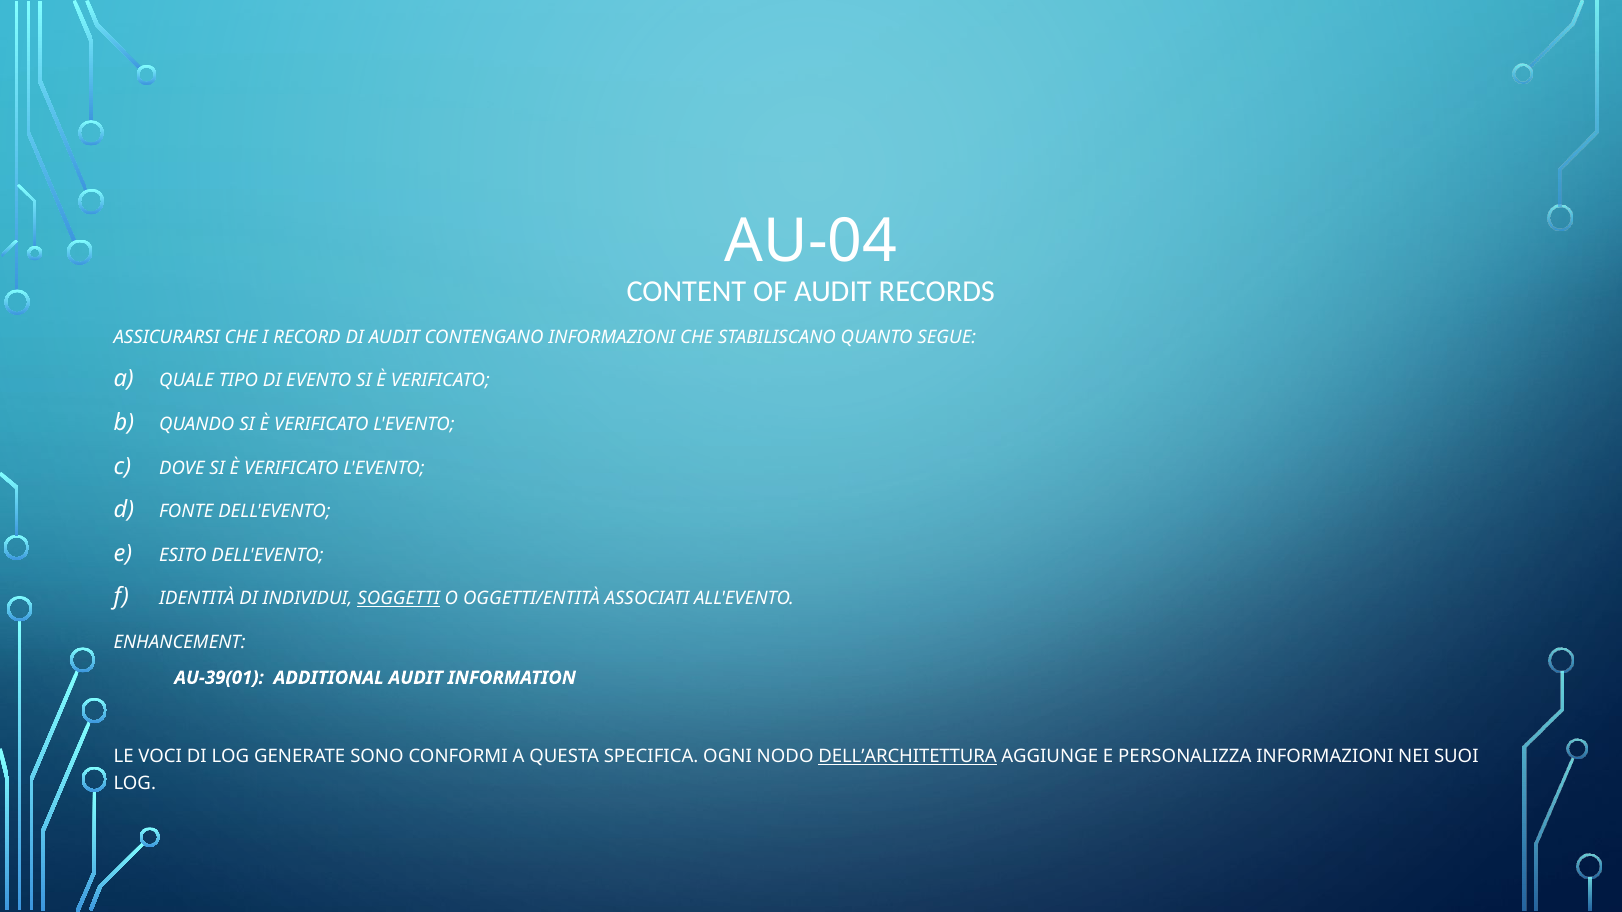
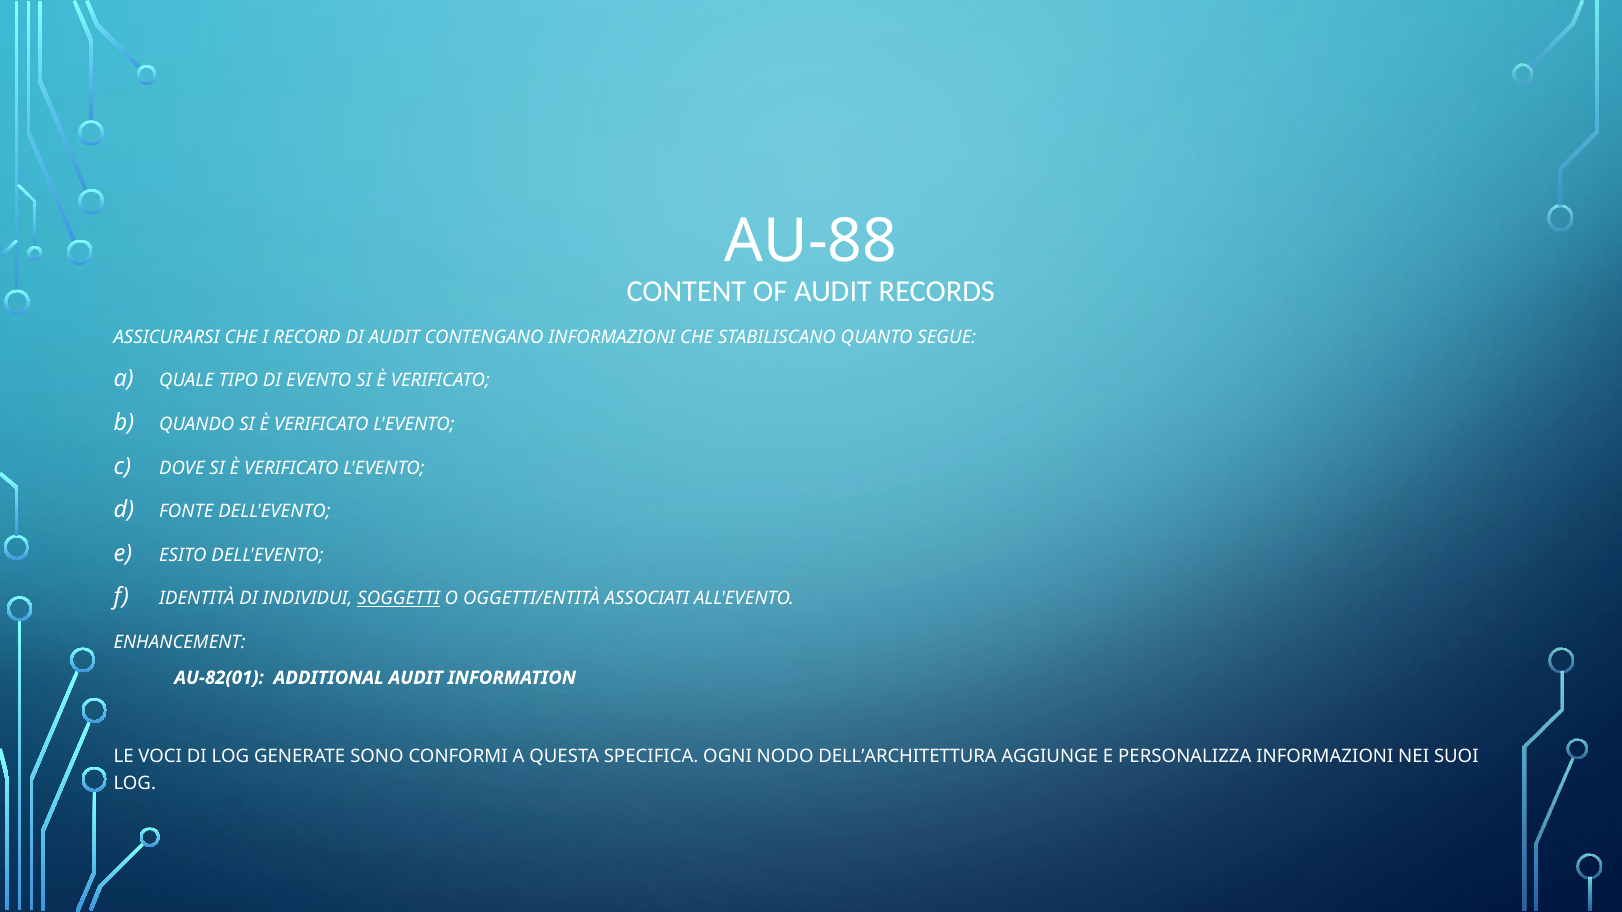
AU-04: AU-04 -> AU-88
AU-39(01: AU-39(01 -> AU-82(01
DELL’ARCHITETTURA underline: present -> none
